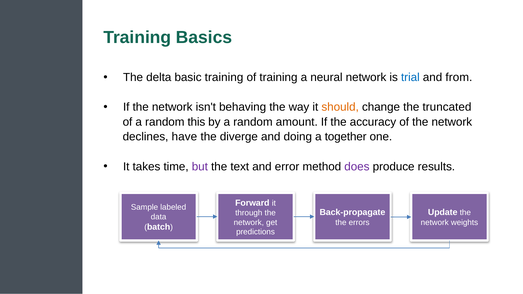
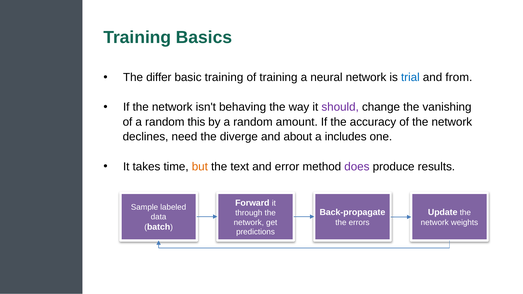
delta: delta -> differ
should colour: orange -> purple
truncated: truncated -> vanishing
have: have -> need
doing: doing -> about
together: together -> includes
but colour: purple -> orange
